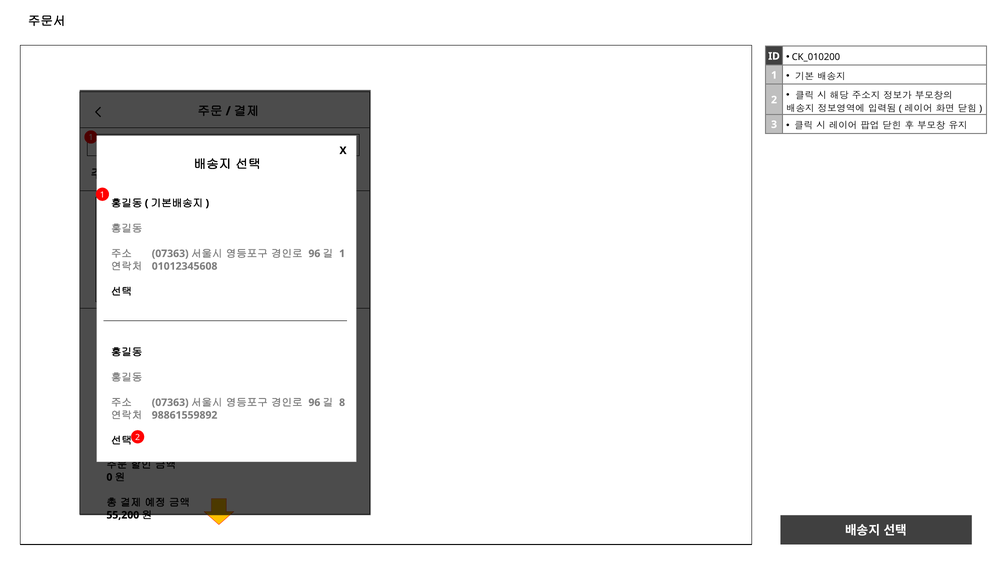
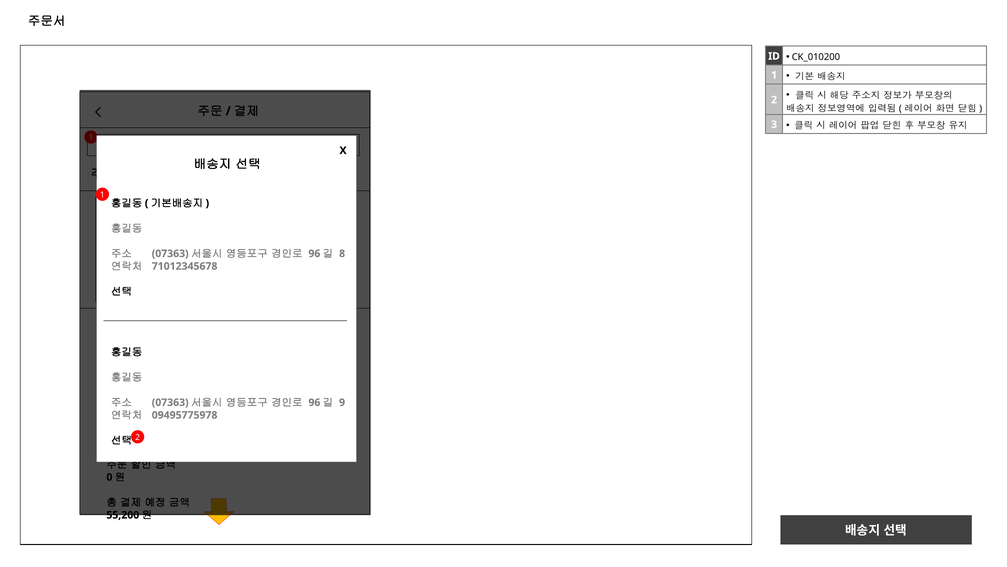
1 at (342, 253): 1 -> 8
01012345608: 01012345608 -> 71012345678
8: 8 -> 9
98861559892: 98861559892 -> 09495775978
